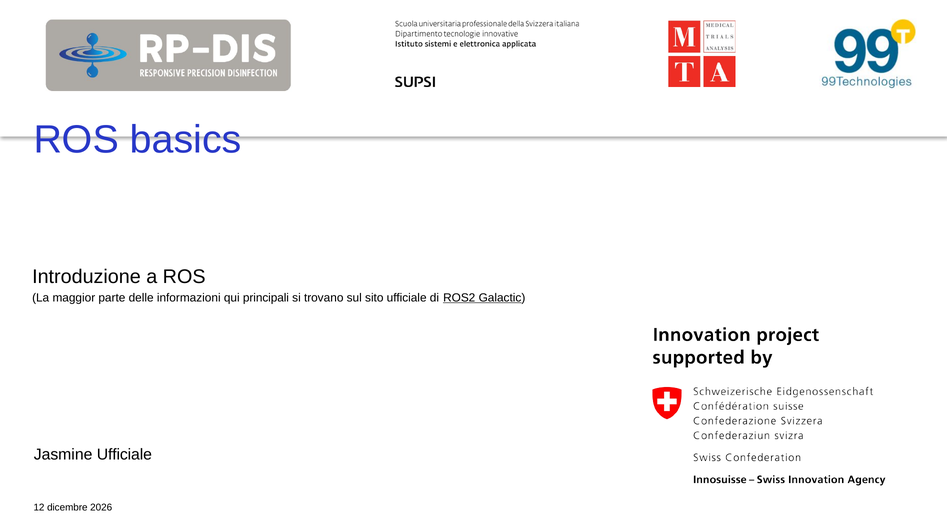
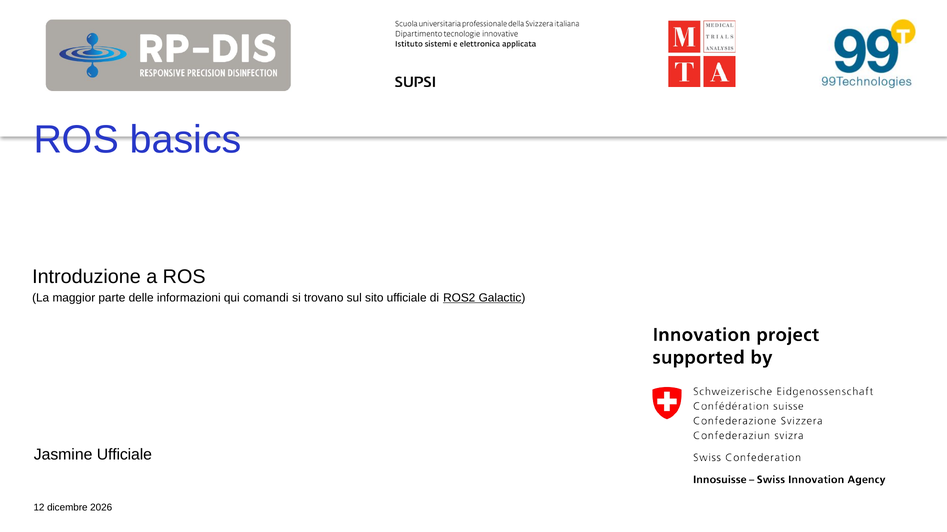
principali: principali -> comandi
